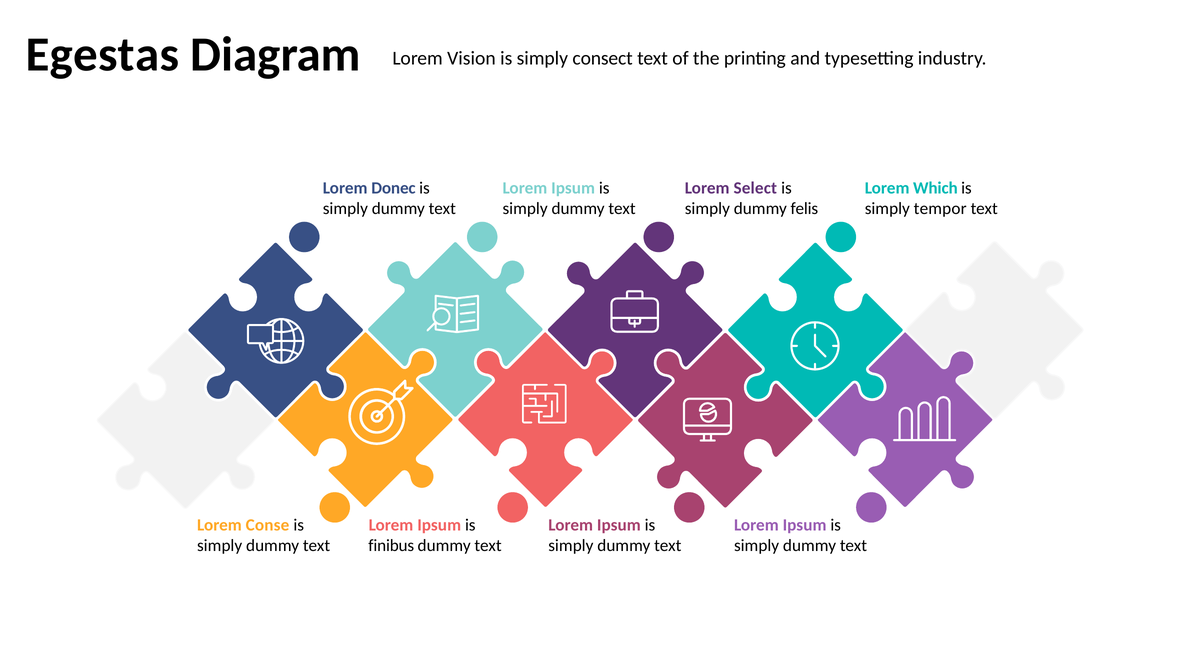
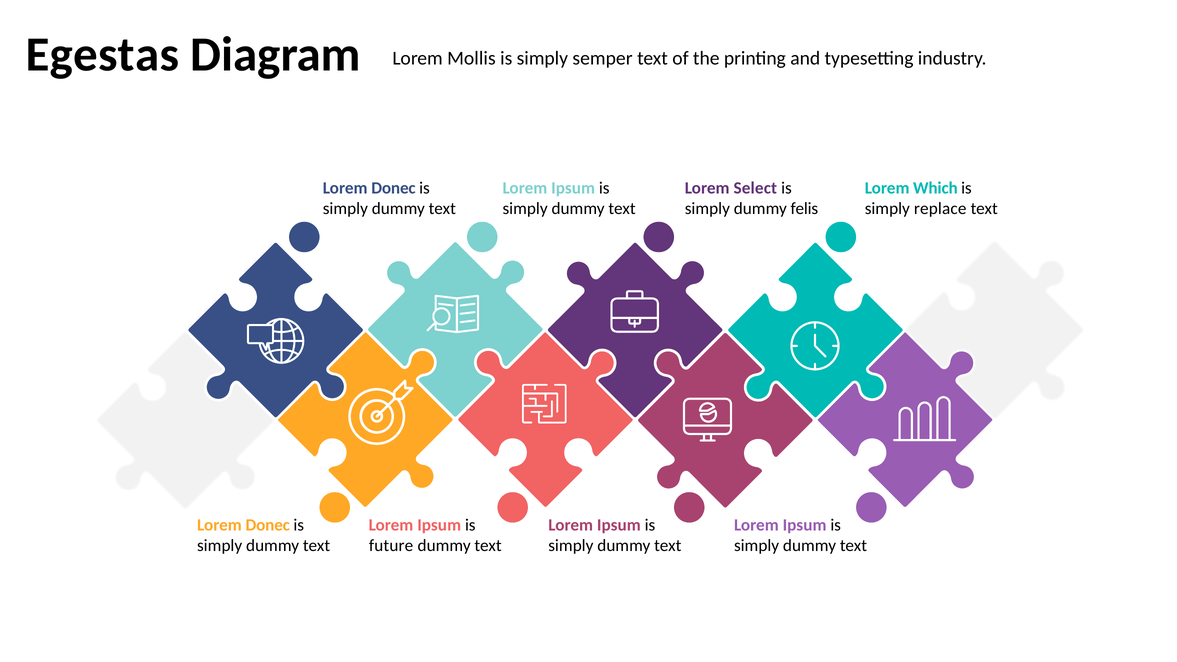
Vision: Vision -> Mollis
consect: consect -> semper
tempor: tempor -> replace
Conse at (268, 525): Conse -> Donec
finibus: finibus -> future
